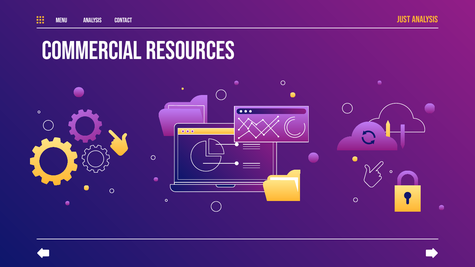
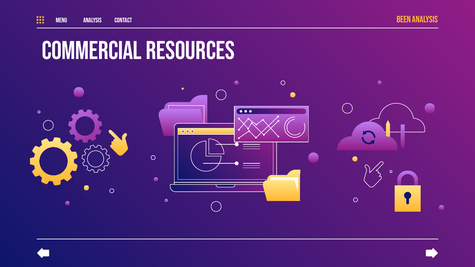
Just: Just -> Been
